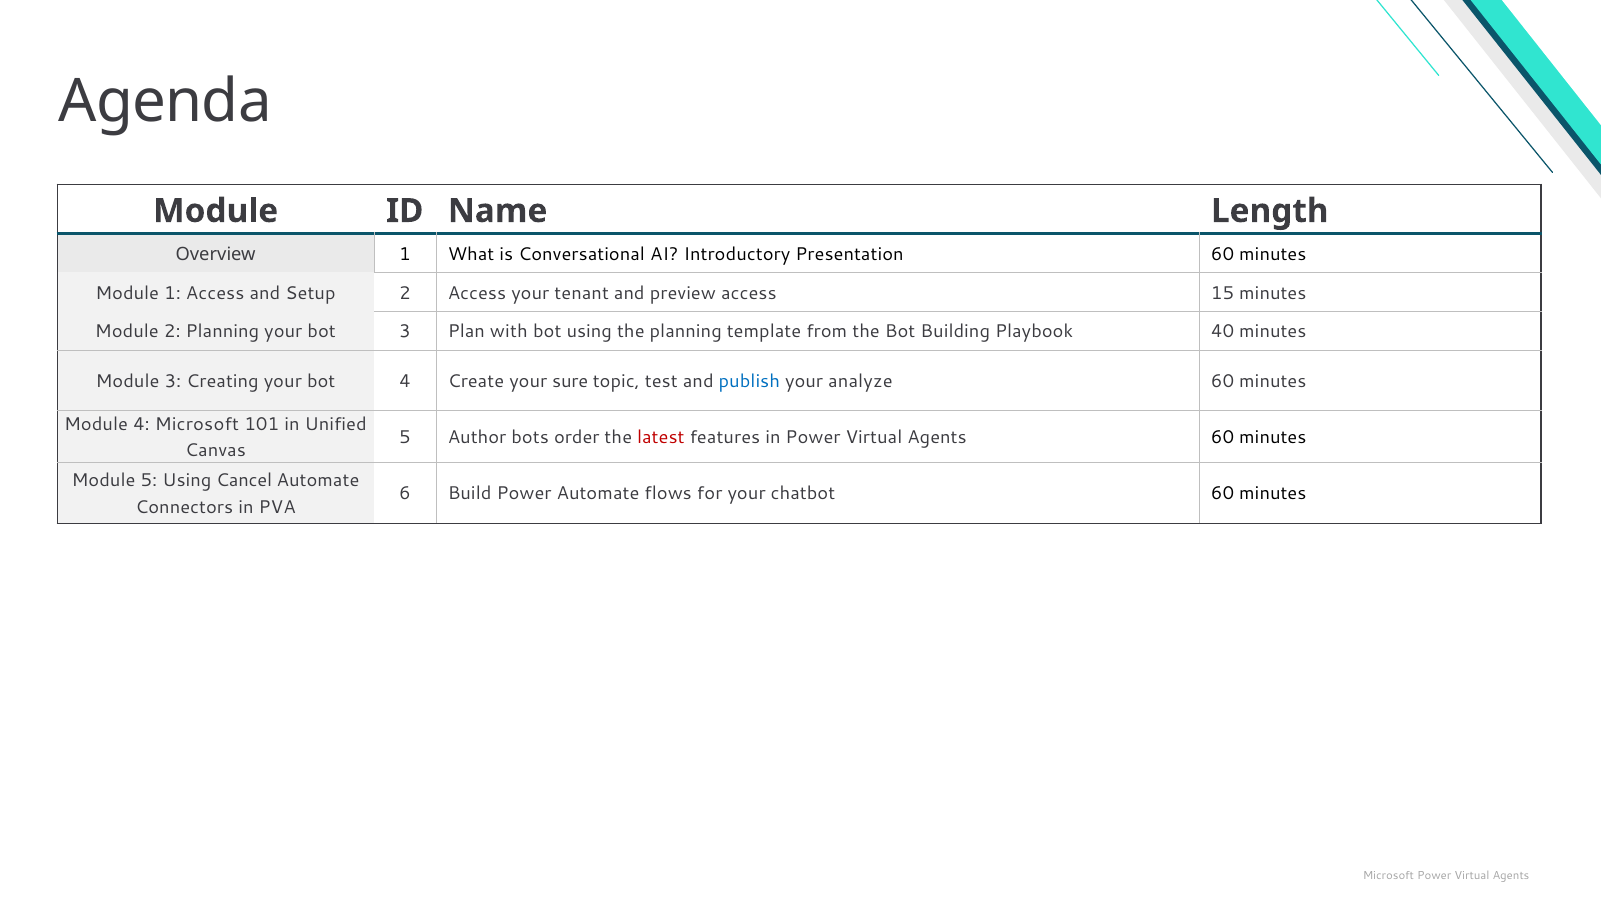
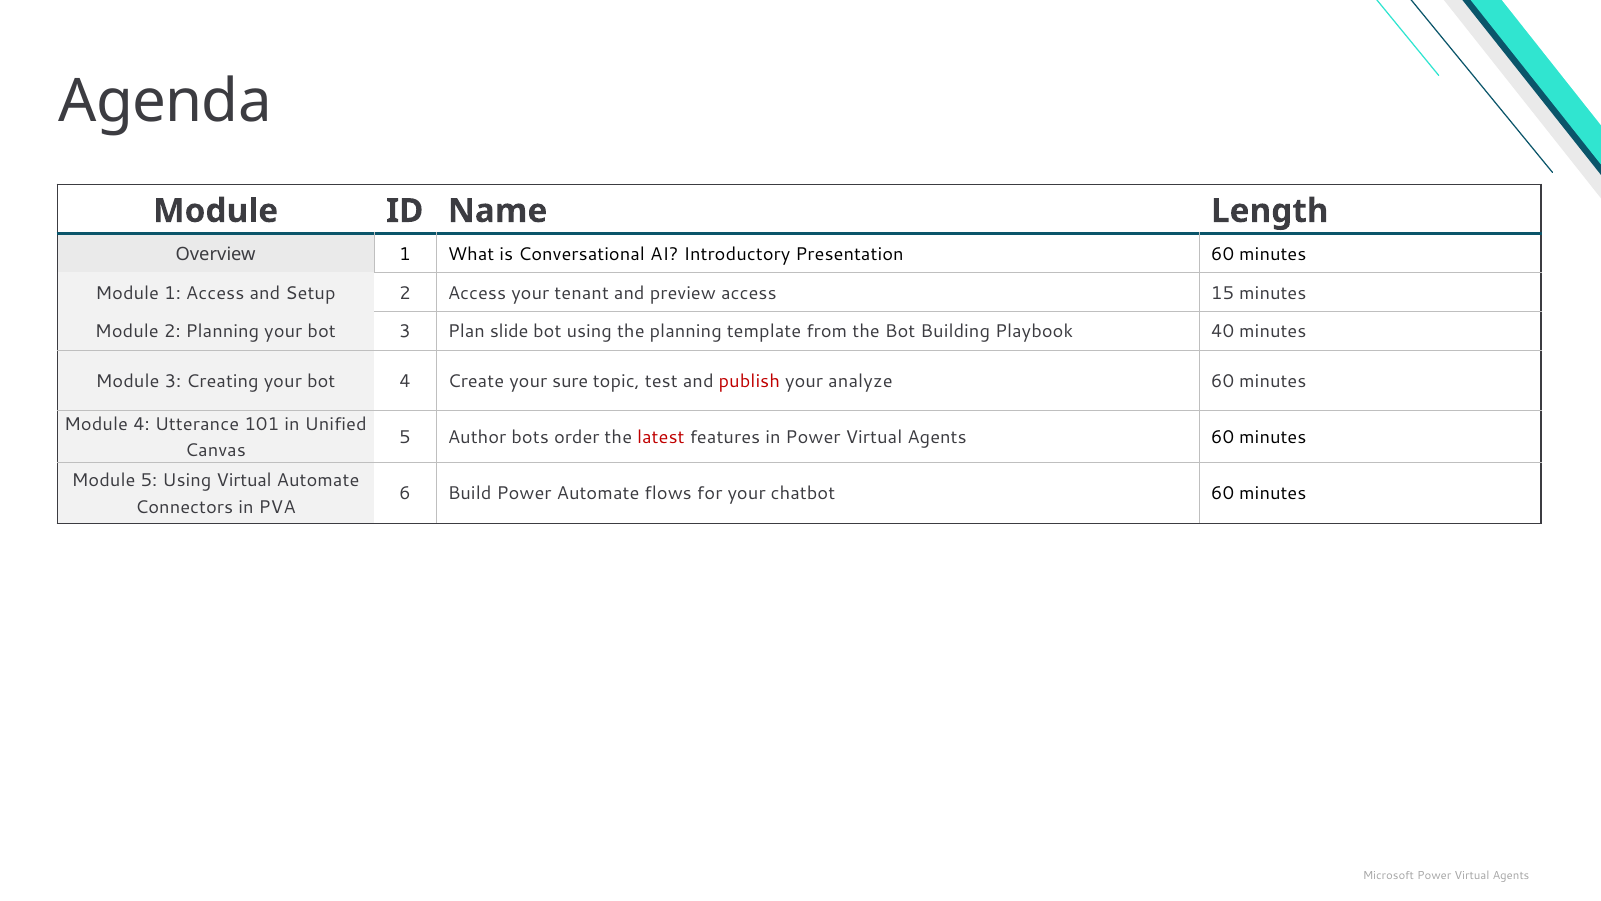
with: with -> slide
publish colour: blue -> red
4 Microsoft: Microsoft -> Utterance
Using Cancel: Cancel -> Virtual
